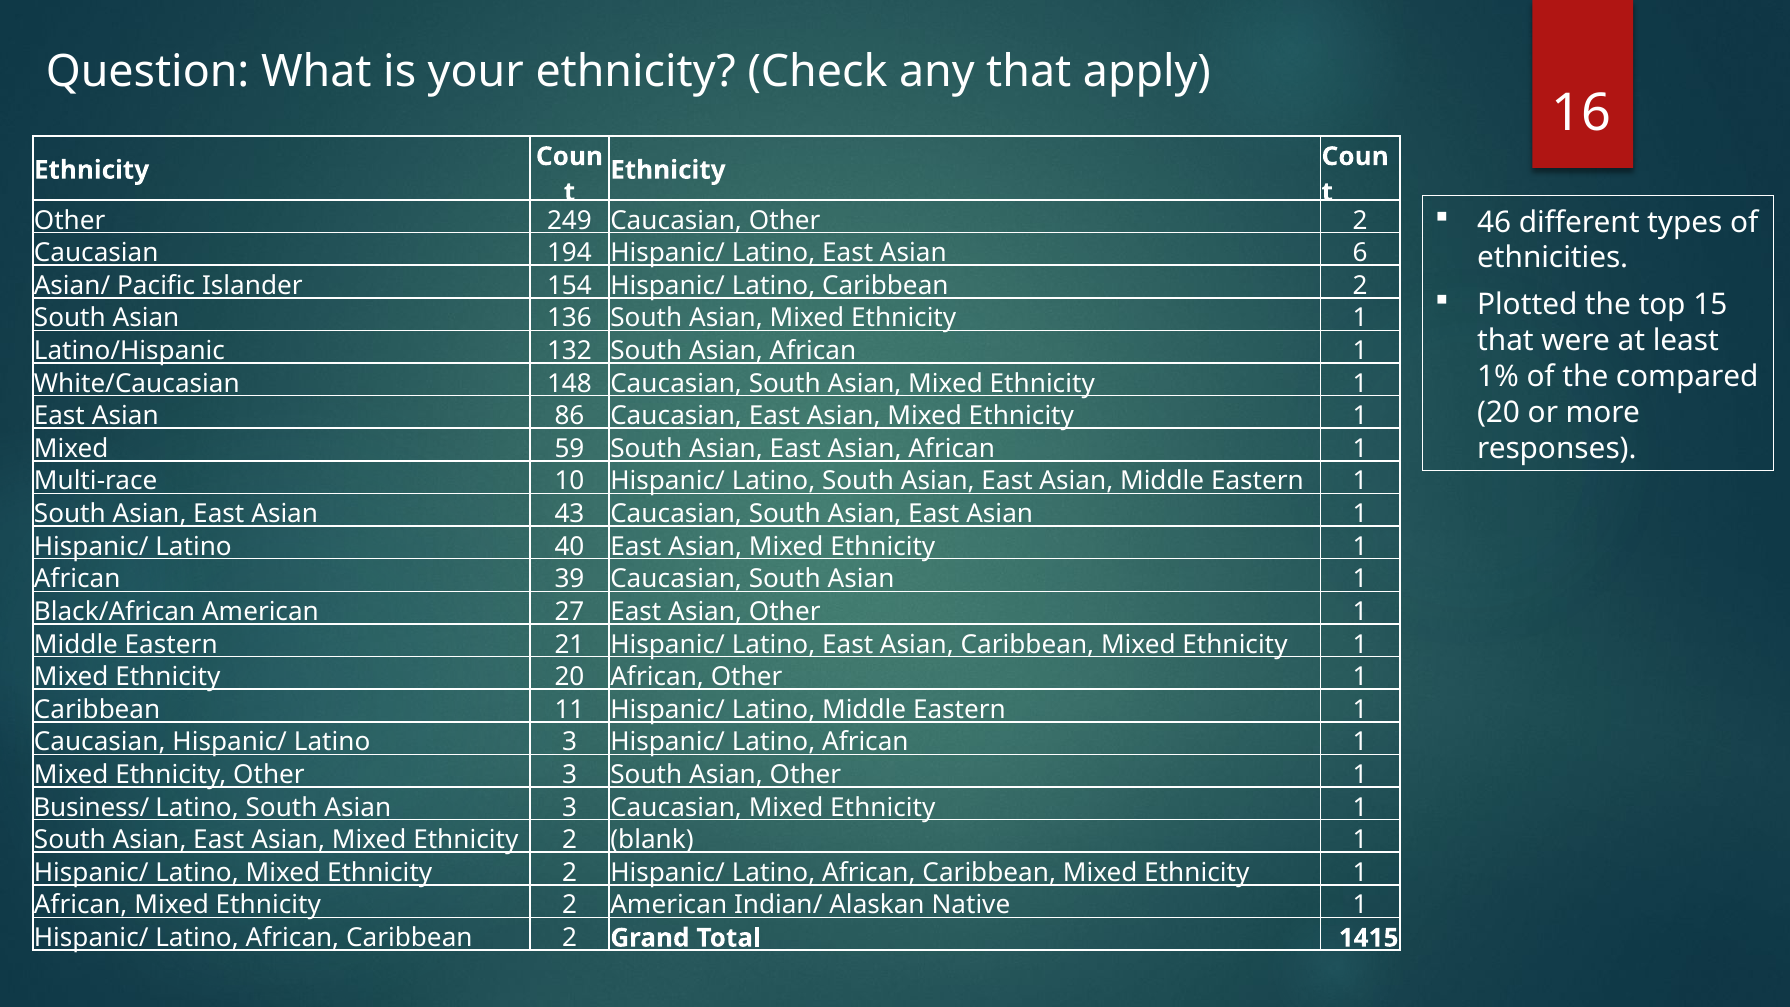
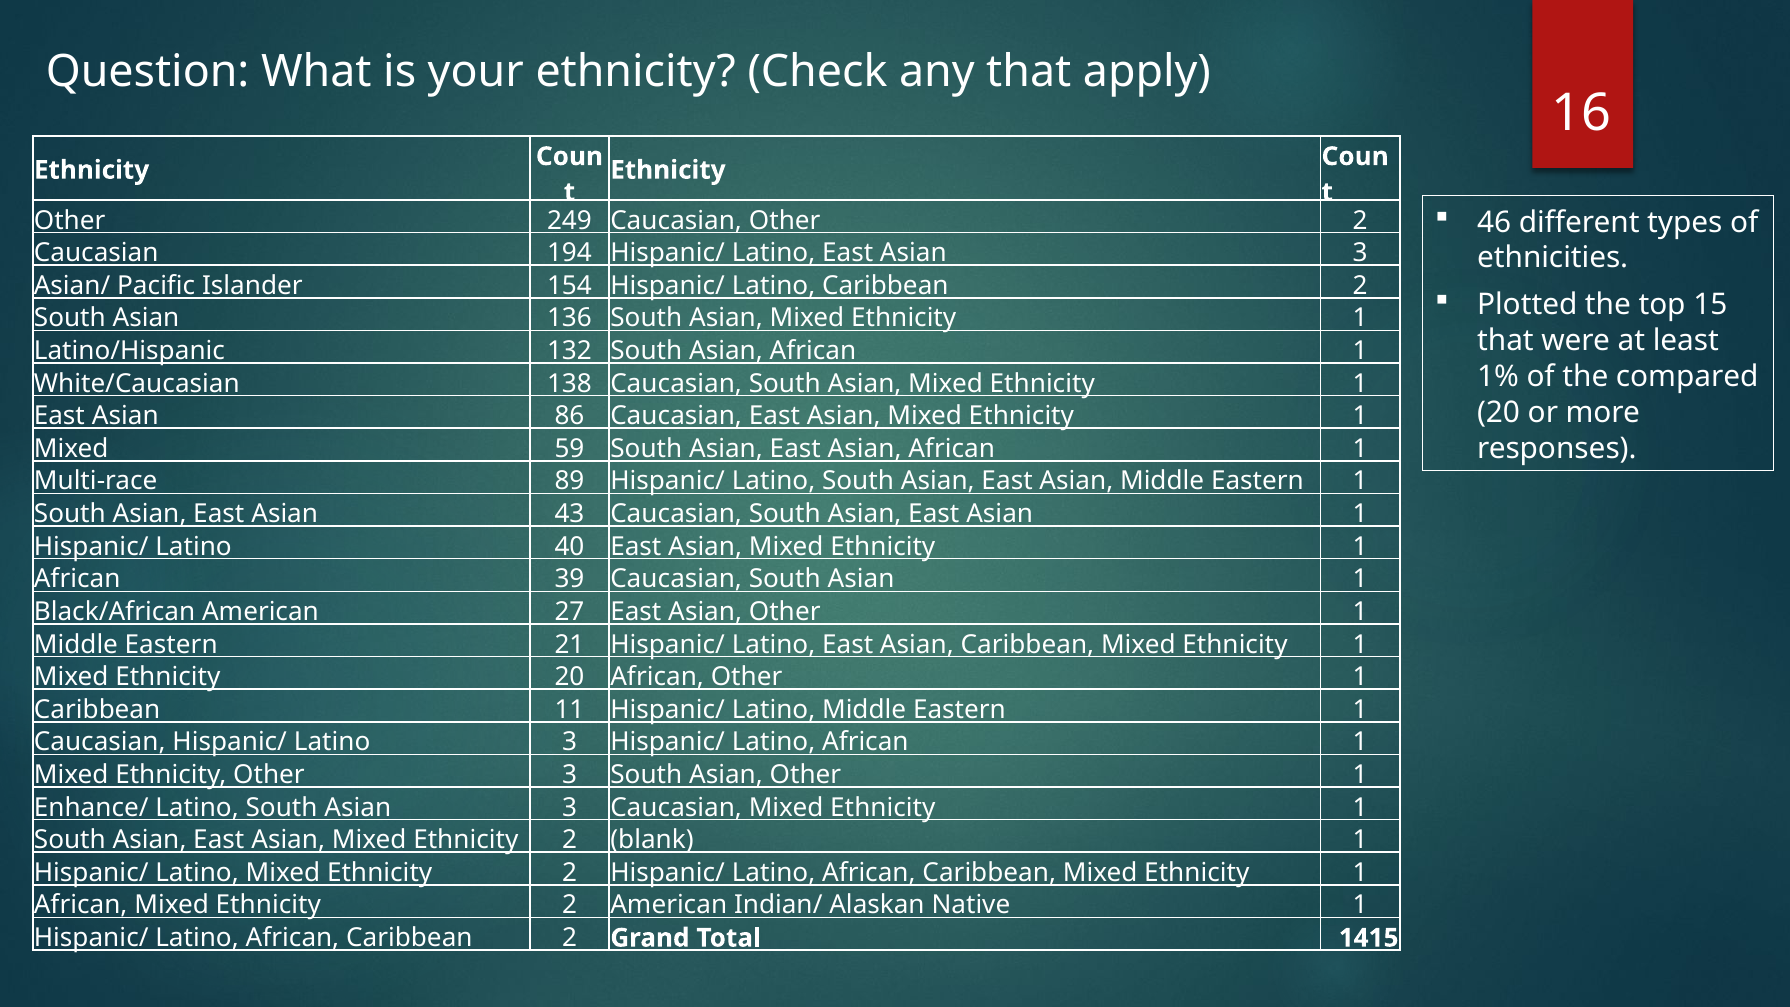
East Asian 6: 6 -> 3
148: 148 -> 138
10: 10 -> 89
Business/: Business/ -> Enhance/
